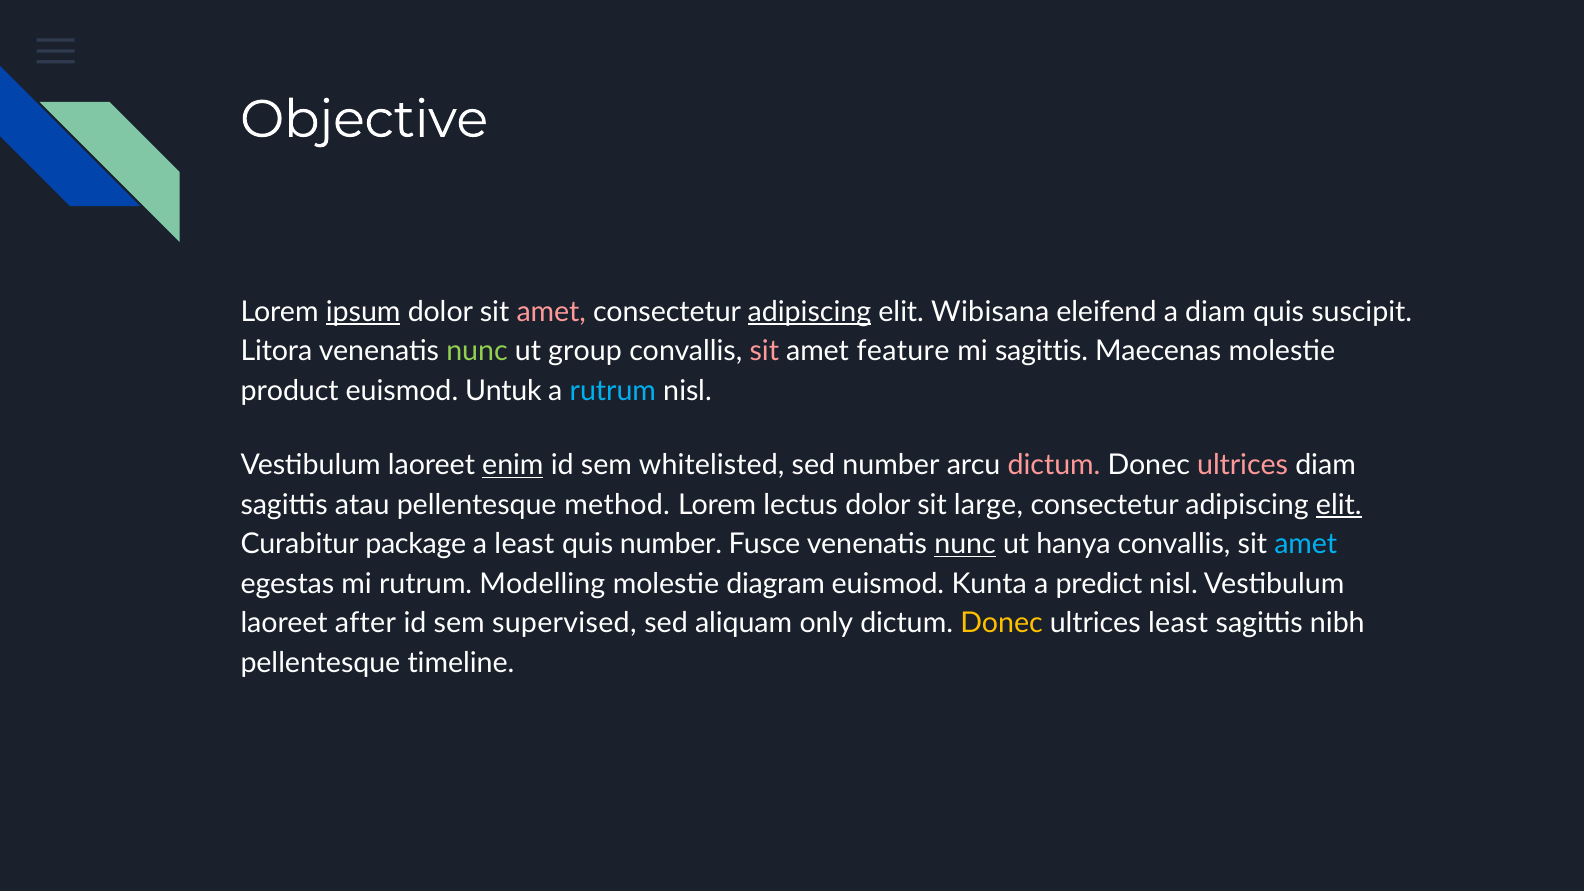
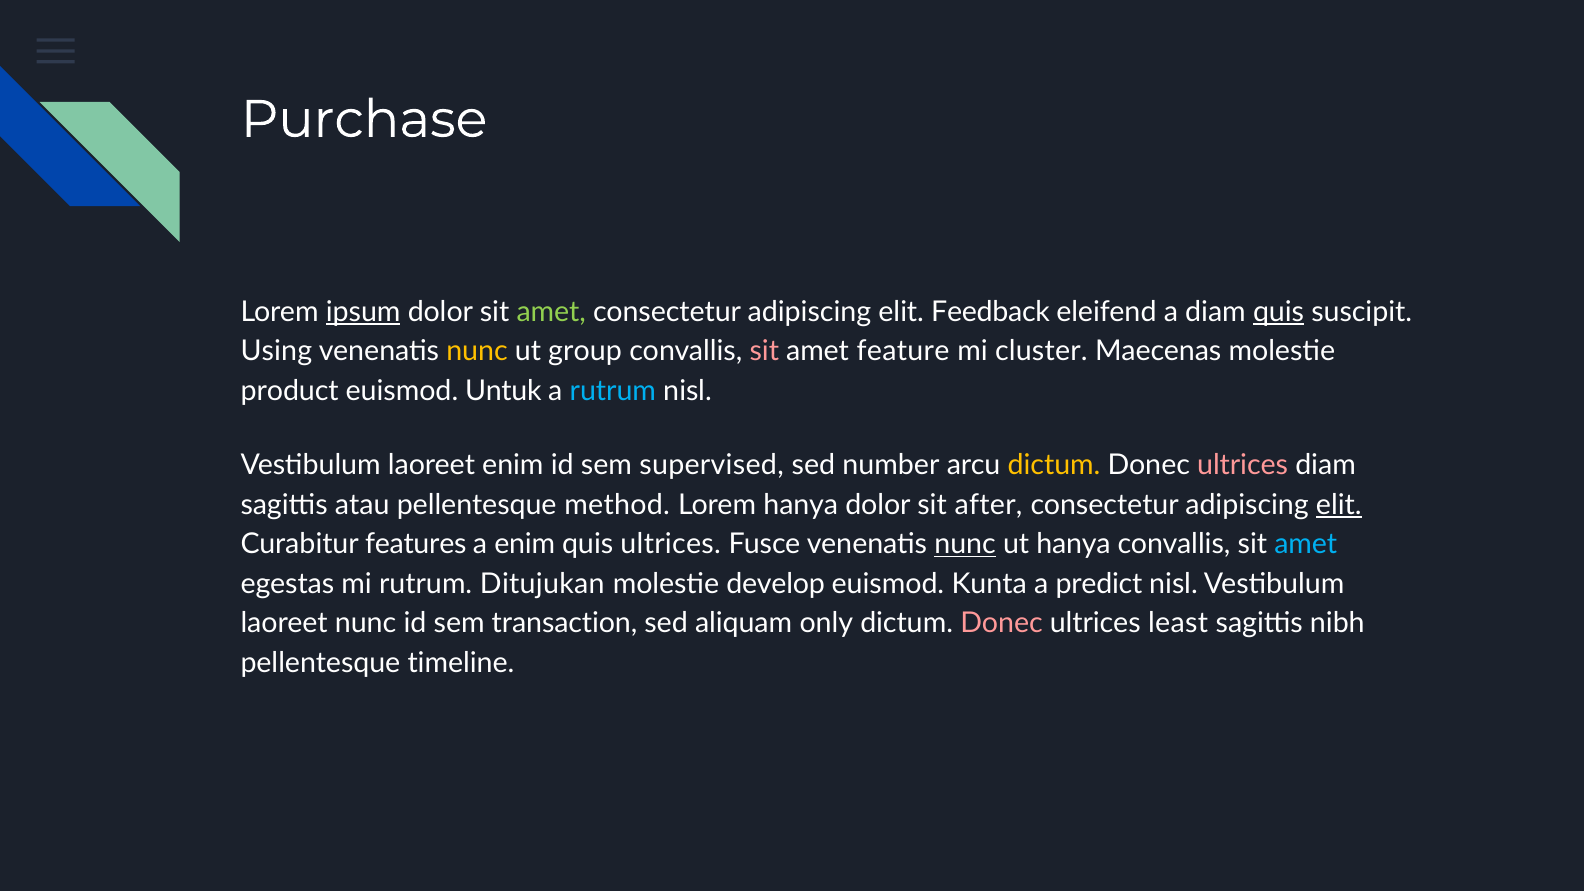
Objective: Objective -> Purchase
amet at (551, 312) colour: pink -> light green
adipiscing at (809, 312) underline: present -> none
Wibisana: Wibisana -> Feedback
quis at (1279, 312) underline: none -> present
Litora: Litora -> Using
nunc at (477, 351) colour: light green -> yellow
mi sagittis: sagittis -> cluster
enim at (513, 465) underline: present -> none
whitelisted: whitelisted -> supervised
dictum at (1054, 465) colour: pink -> yellow
Lorem lectus: lectus -> hanya
large: large -> after
package: package -> features
a least: least -> enim
quis number: number -> ultrices
Modelling: Modelling -> Ditujukan
diagram: diagram -> develop
laoreet after: after -> nunc
supervised: supervised -> transaction
Donec at (1002, 623) colour: yellow -> pink
